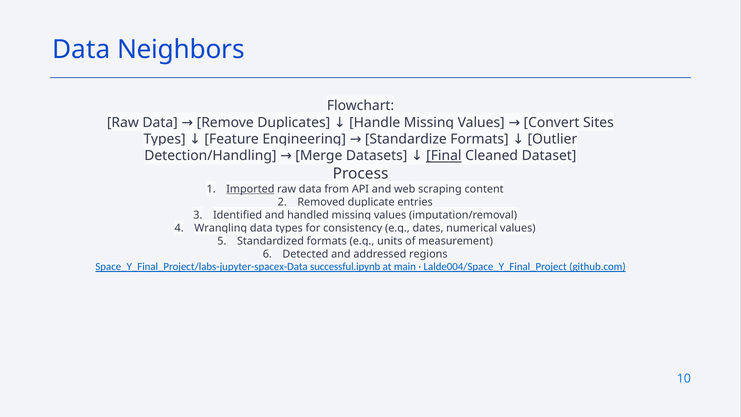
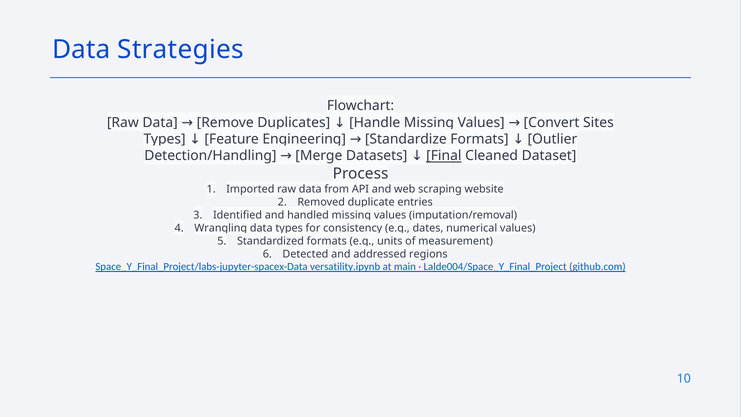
Neighbors: Neighbors -> Strategies
Imported underline: present -> none
content: content -> website
successful.ipynb: successful.ipynb -> versatility.ipynb
